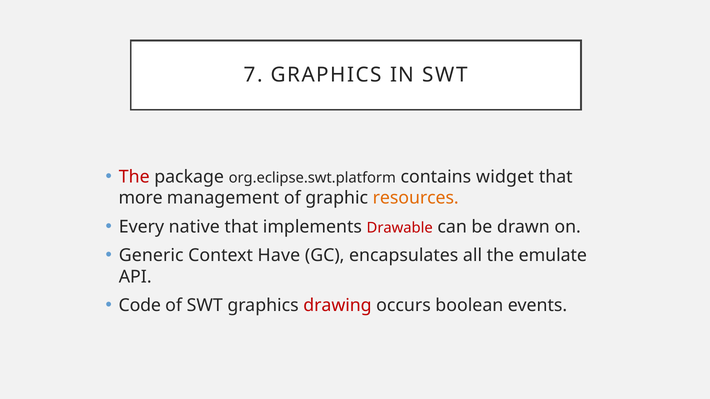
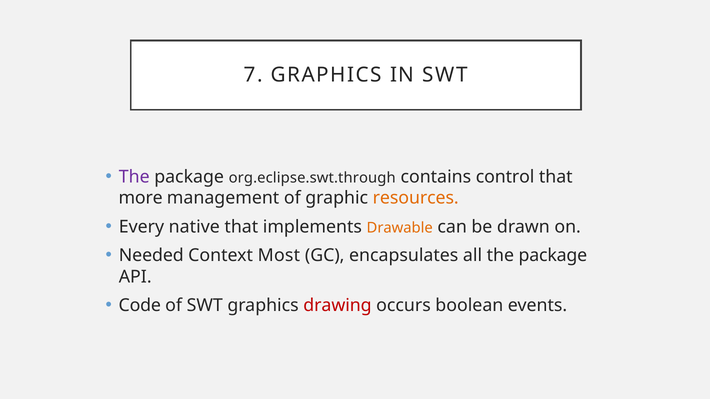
The at (134, 177) colour: red -> purple
org.eclipse.swt.platform: org.eclipse.swt.platform -> org.eclipse.swt.through
widget: widget -> control
Drawable colour: red -> orange
Generic: Generic -> Needed
Have: Have -> Most
all the emulate: emulate -> package
